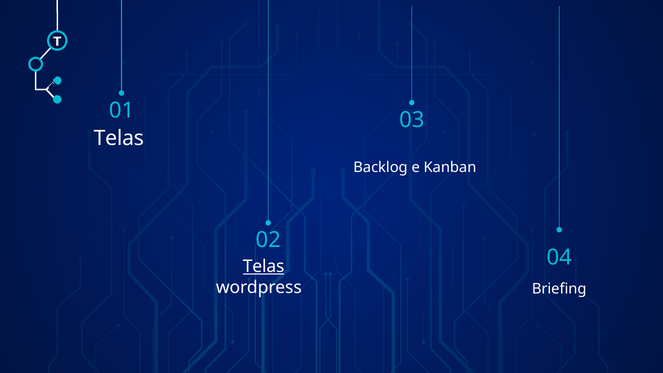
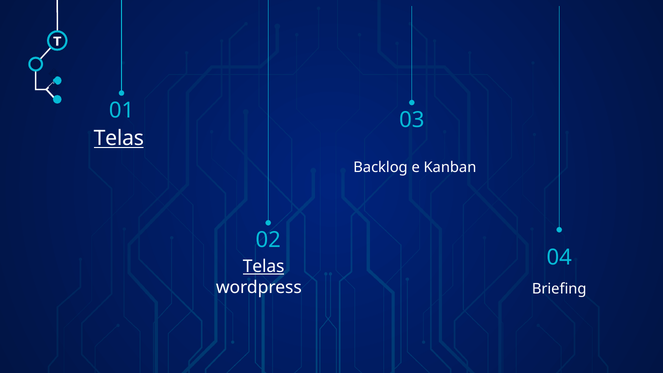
Telas at (119, 138) underline: none -> present
